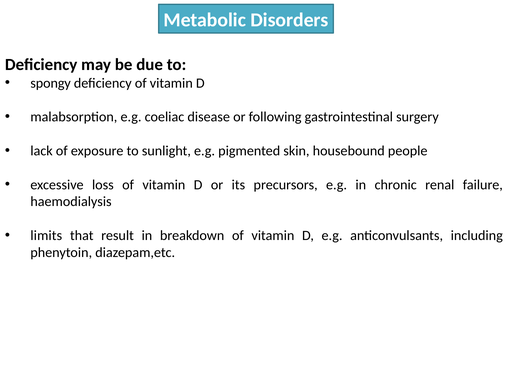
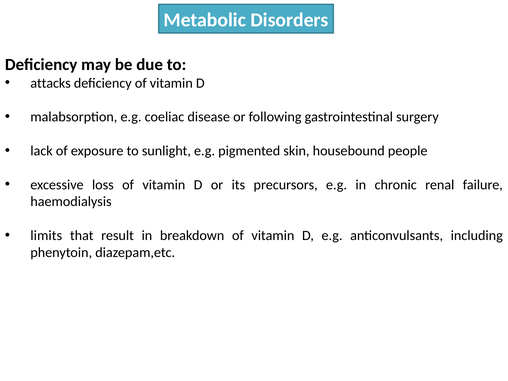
spongy: spongy -> attacks
